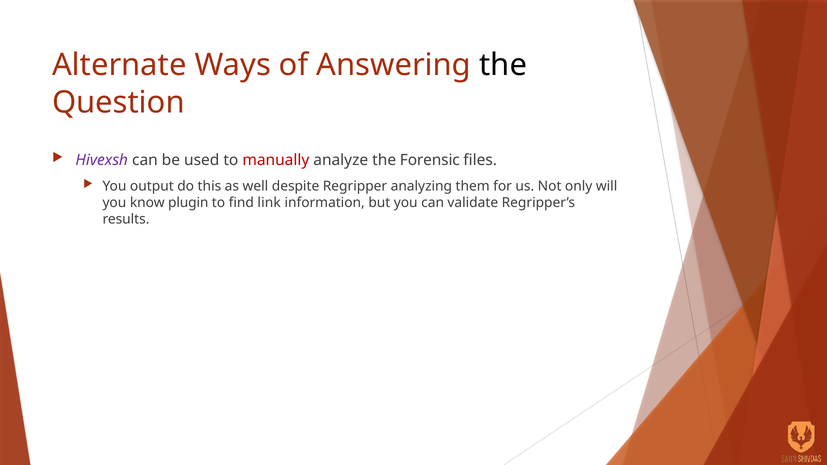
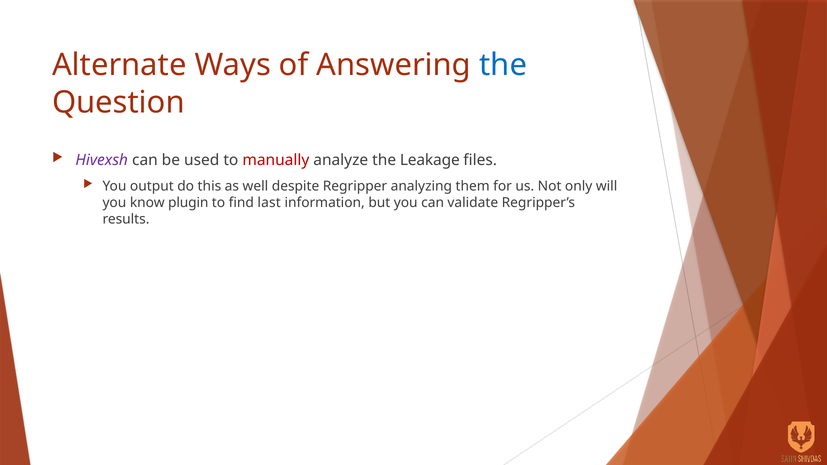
the at (503, 65) colour: black -> blue
Forensic: Forensic -> Leakage
link: link -> last
